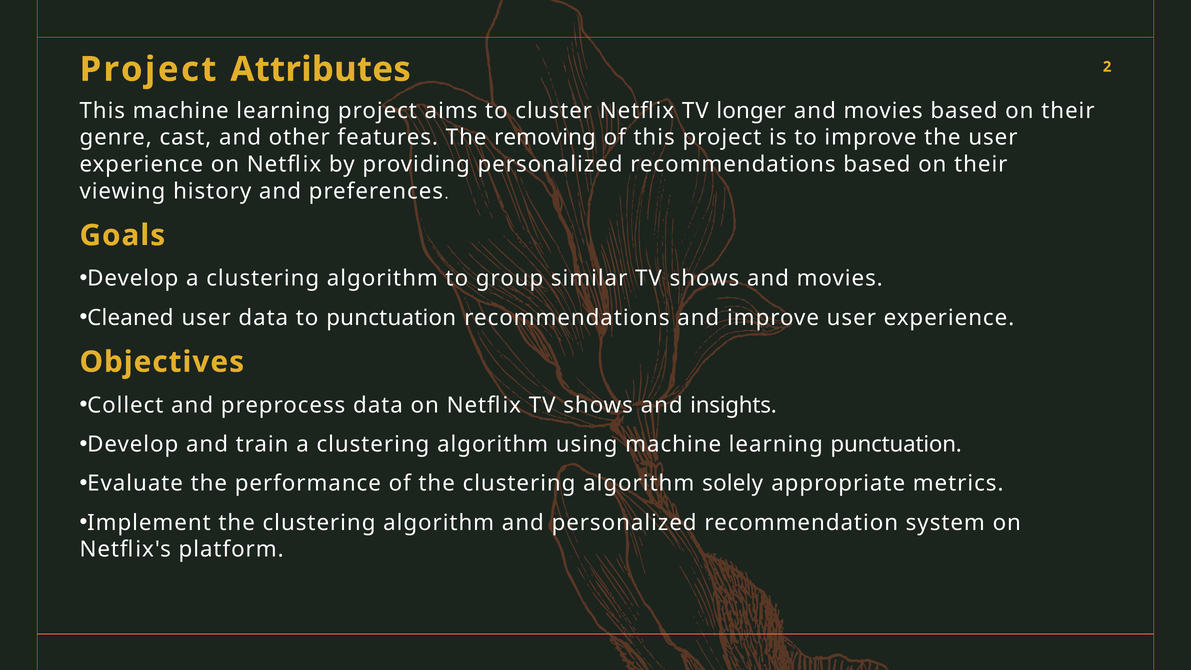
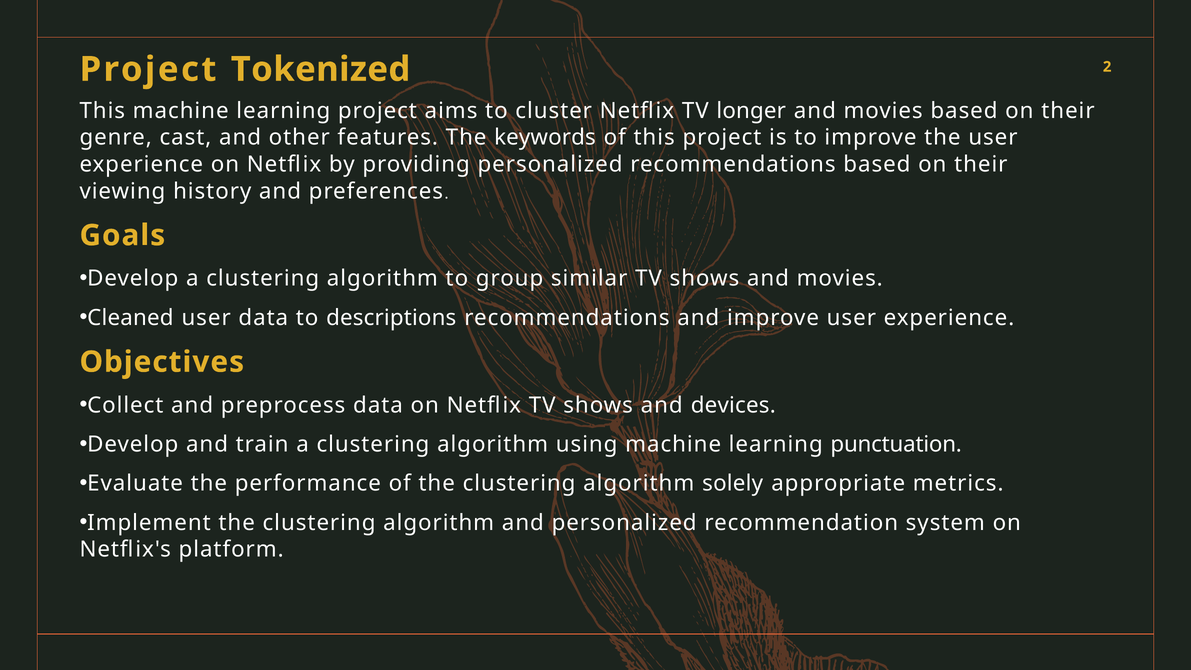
Attributes: Attributes -> Tokenized
removing: removing -> keywords
to punctuation: punctuation -> descriptions
insights: insights -> devices
